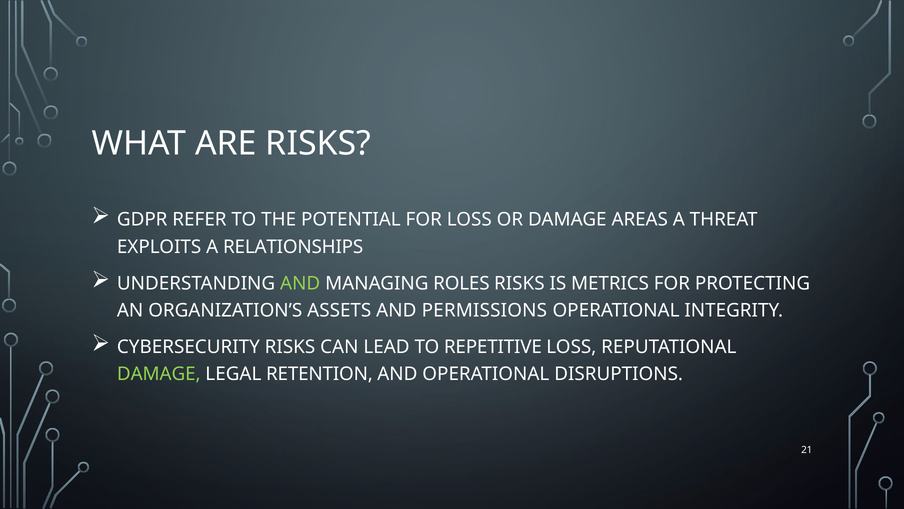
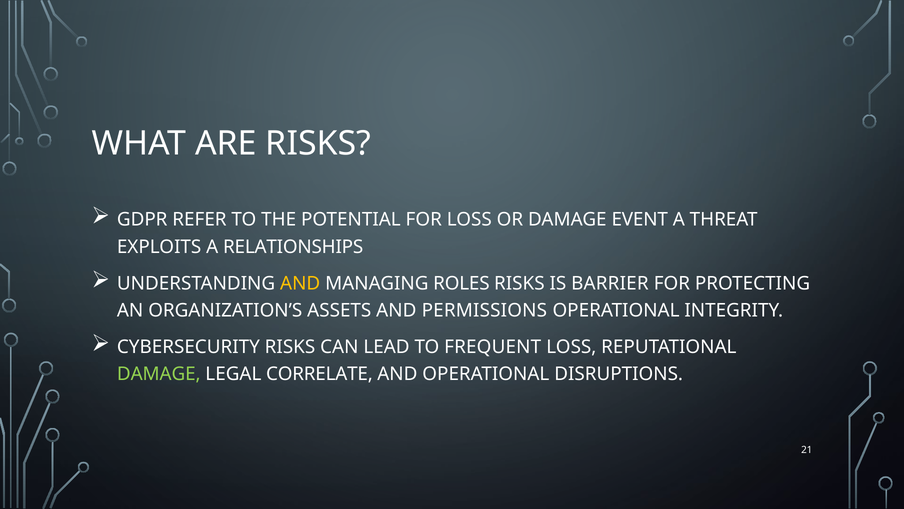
AREAS: AREAS -> EVENT
AND at (300, 283) colour: light green -> yellow
METRICS: METRICS -> BARRIER
REPETITIVE: REPETITIVE -> FREQUENT
RETENTION: RETENTION -> CORRELATE
